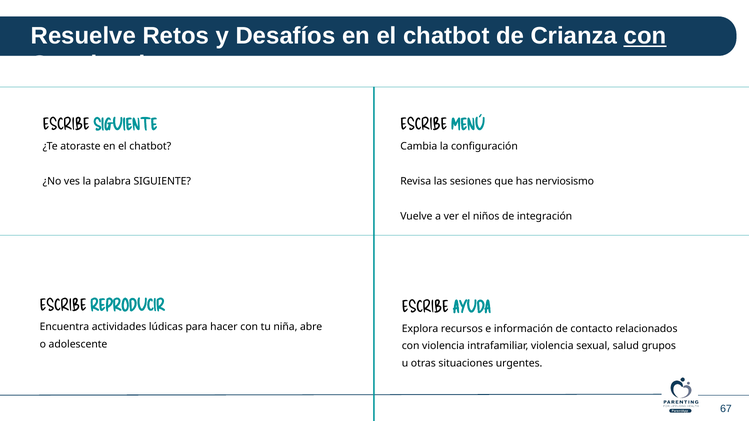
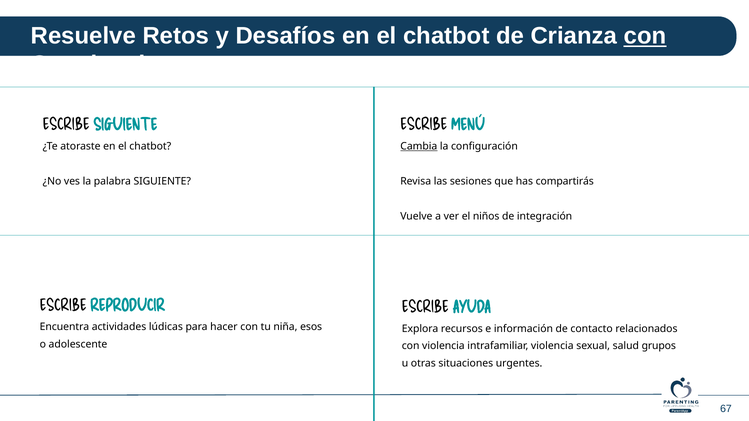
Cambia underline: none -> present
nerviosismo: nerviosismo -> compartirás
abre: abre -> esos
